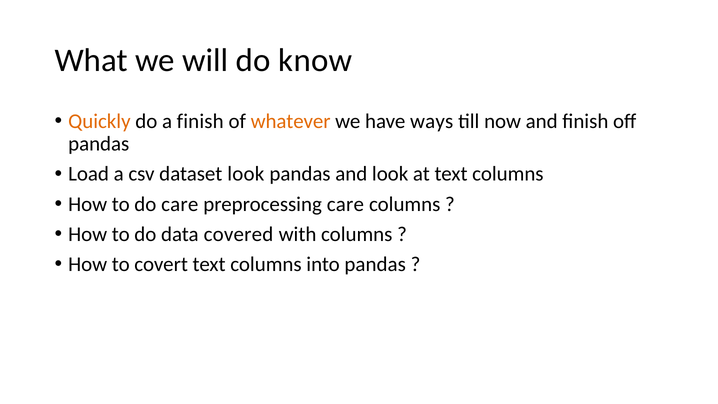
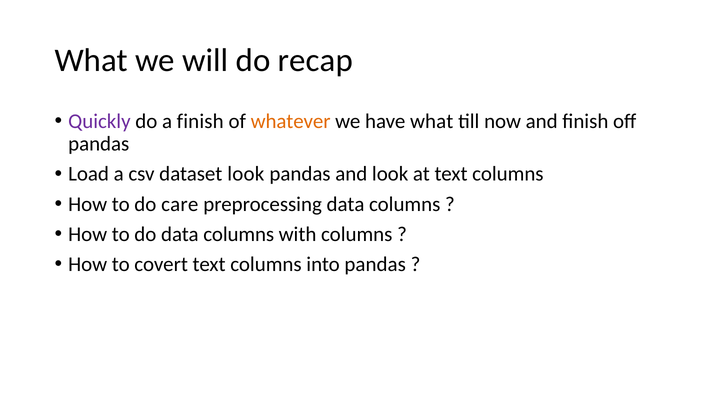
know: know -> recap
Quickly colour: orange -> purple
have ways: ways -> what
preprocessing care: care -> data
do data covered: covered -> columns
